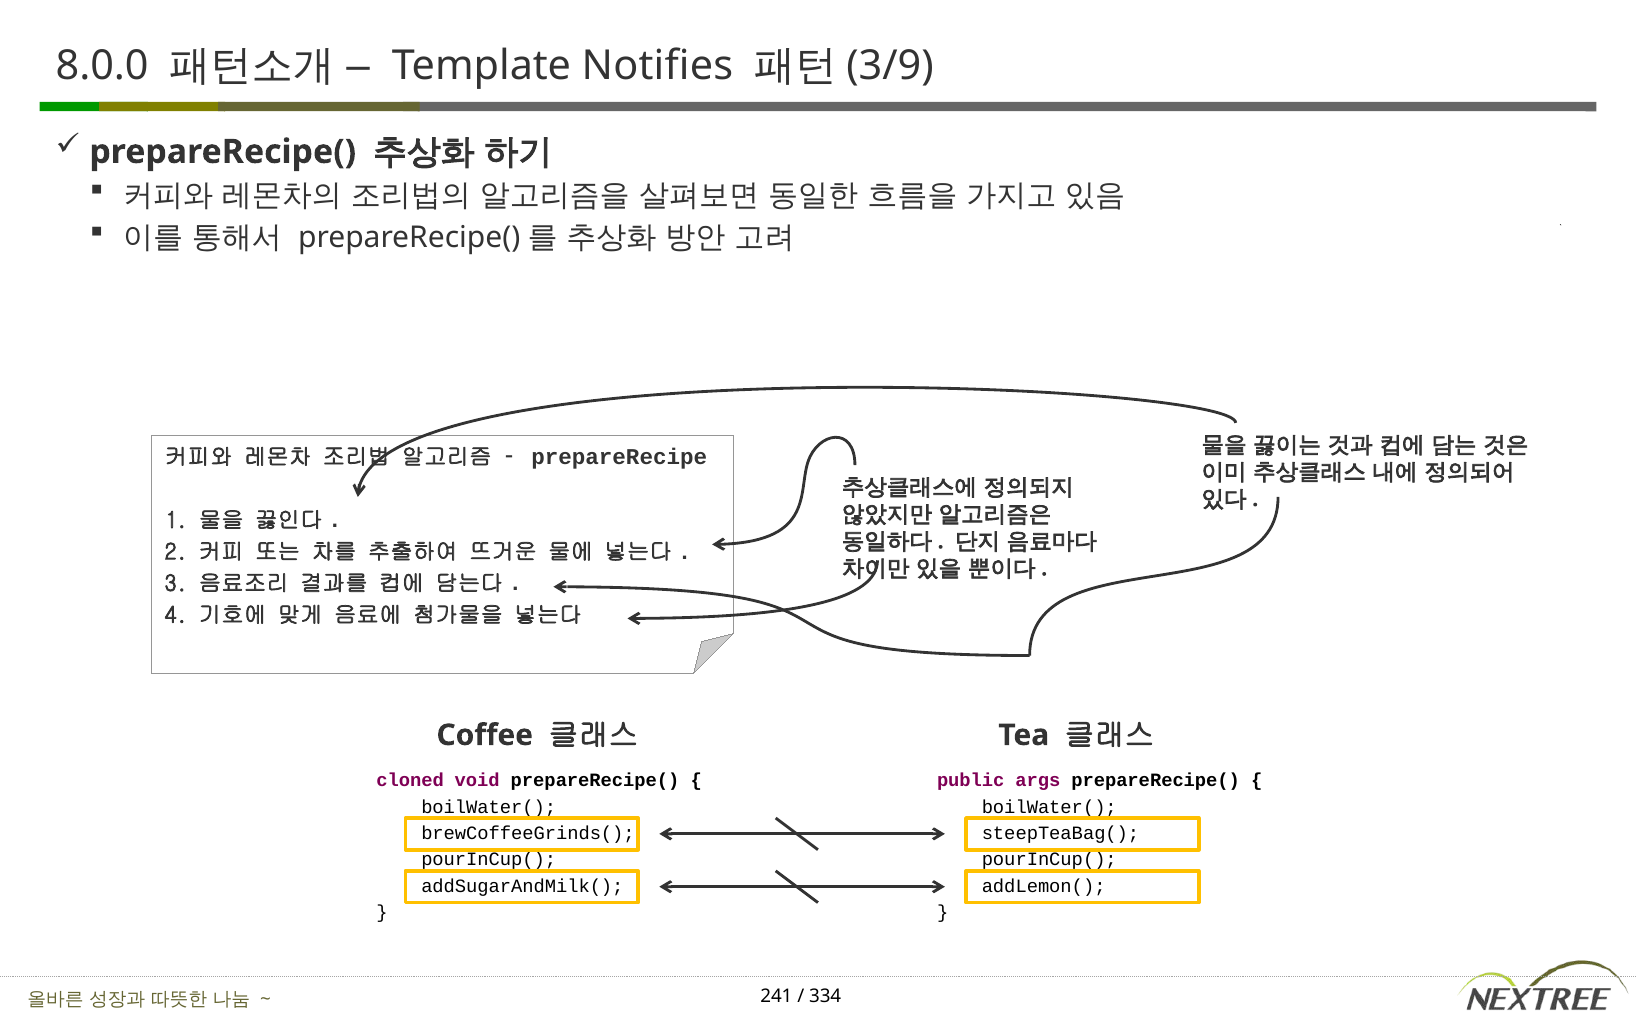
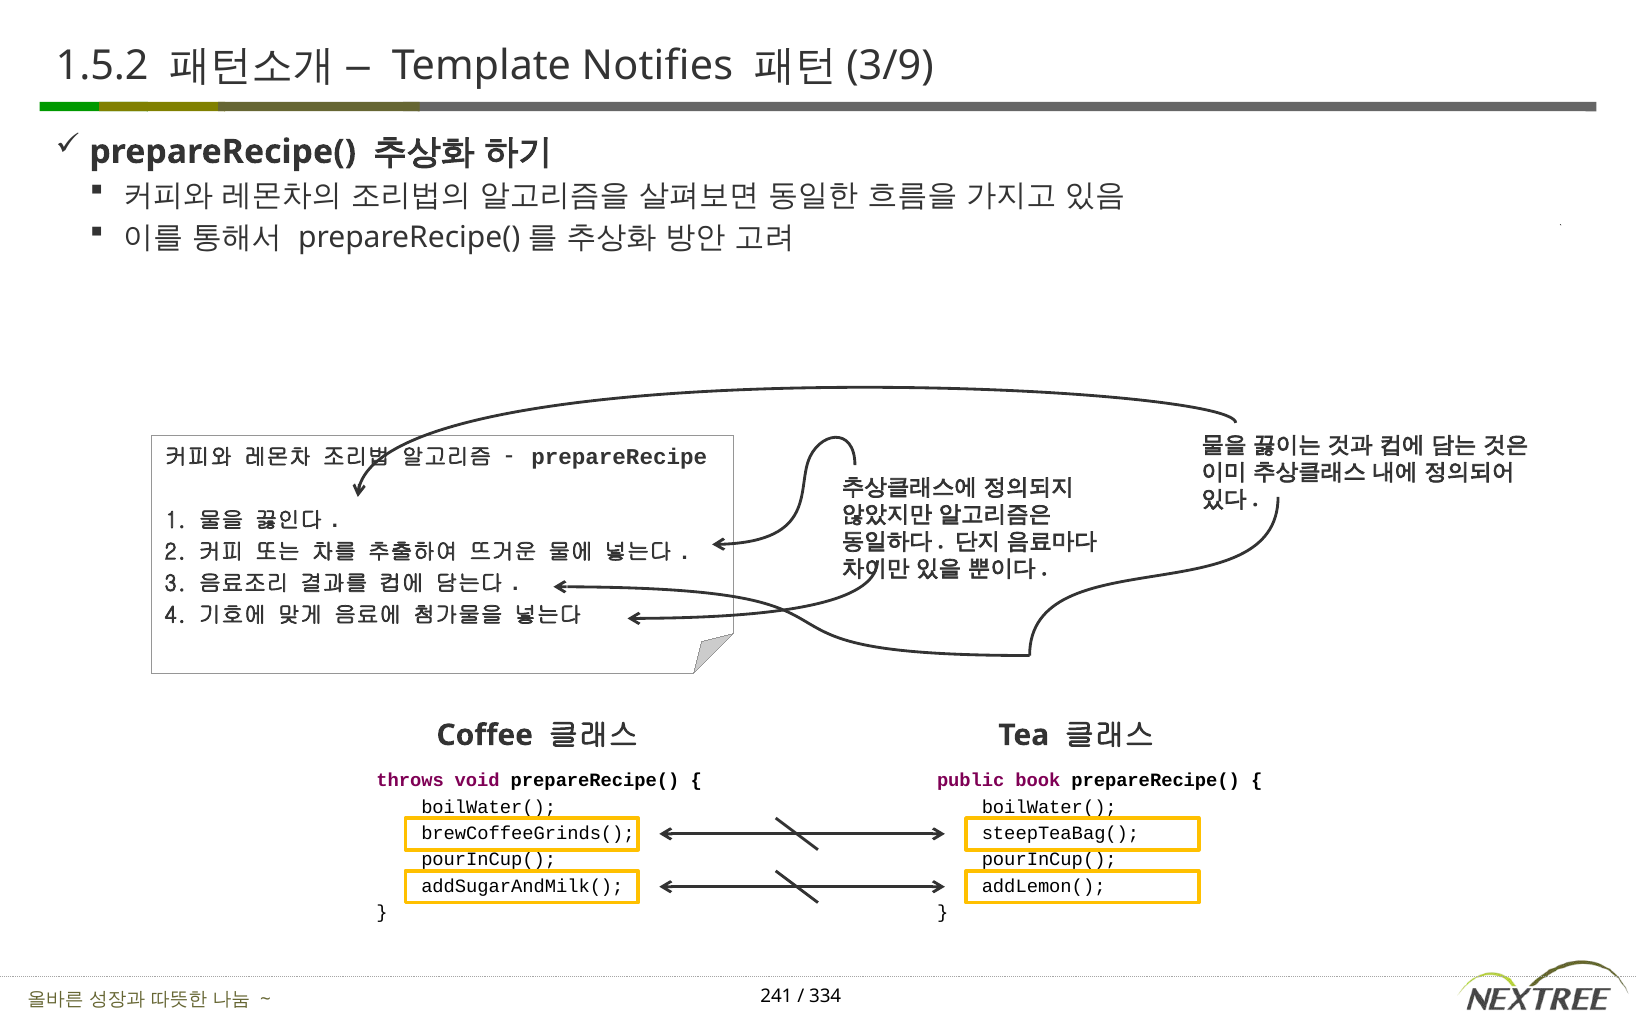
8.0.0: 8.0.0 -> 1.5.2
cloned: cloned -> throws
args: args -> book
